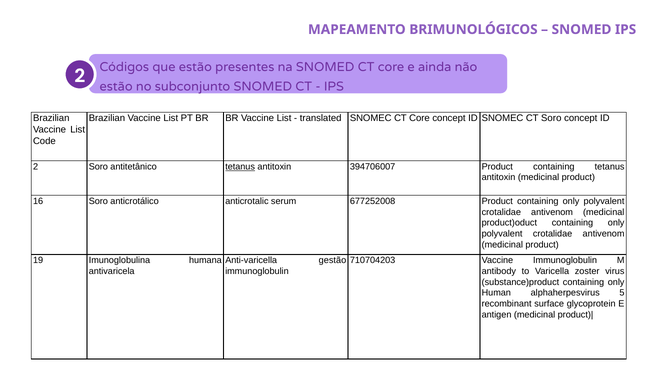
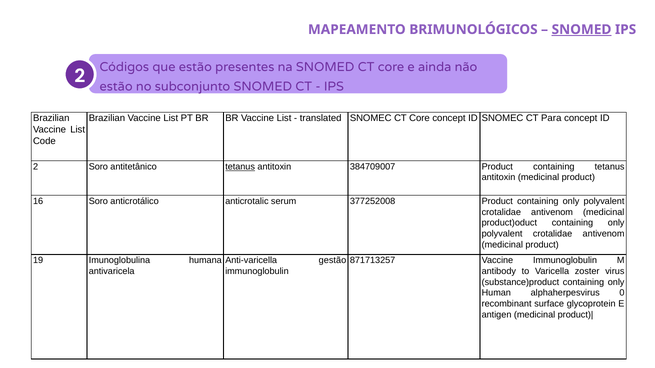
SNOMED at (581, 30) underline: none -> present
CT Soro: Soro -> Para
394706007: 394706007 -> 384709007
677252008: 677252008 -> 377252008
710704203: 710704203 -> 871713257
5: 5 -> 0
